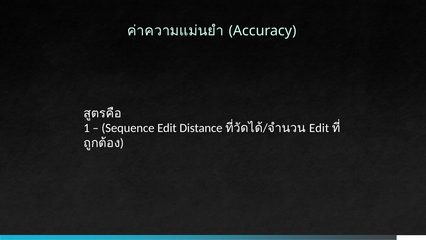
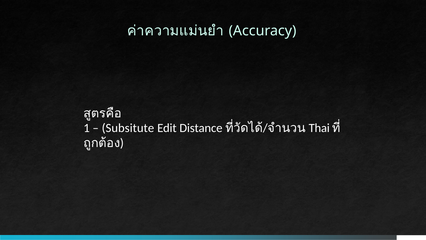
Sequence: Sequence -> Subsitute
Edit at (319, 128): Edit -> Thai
